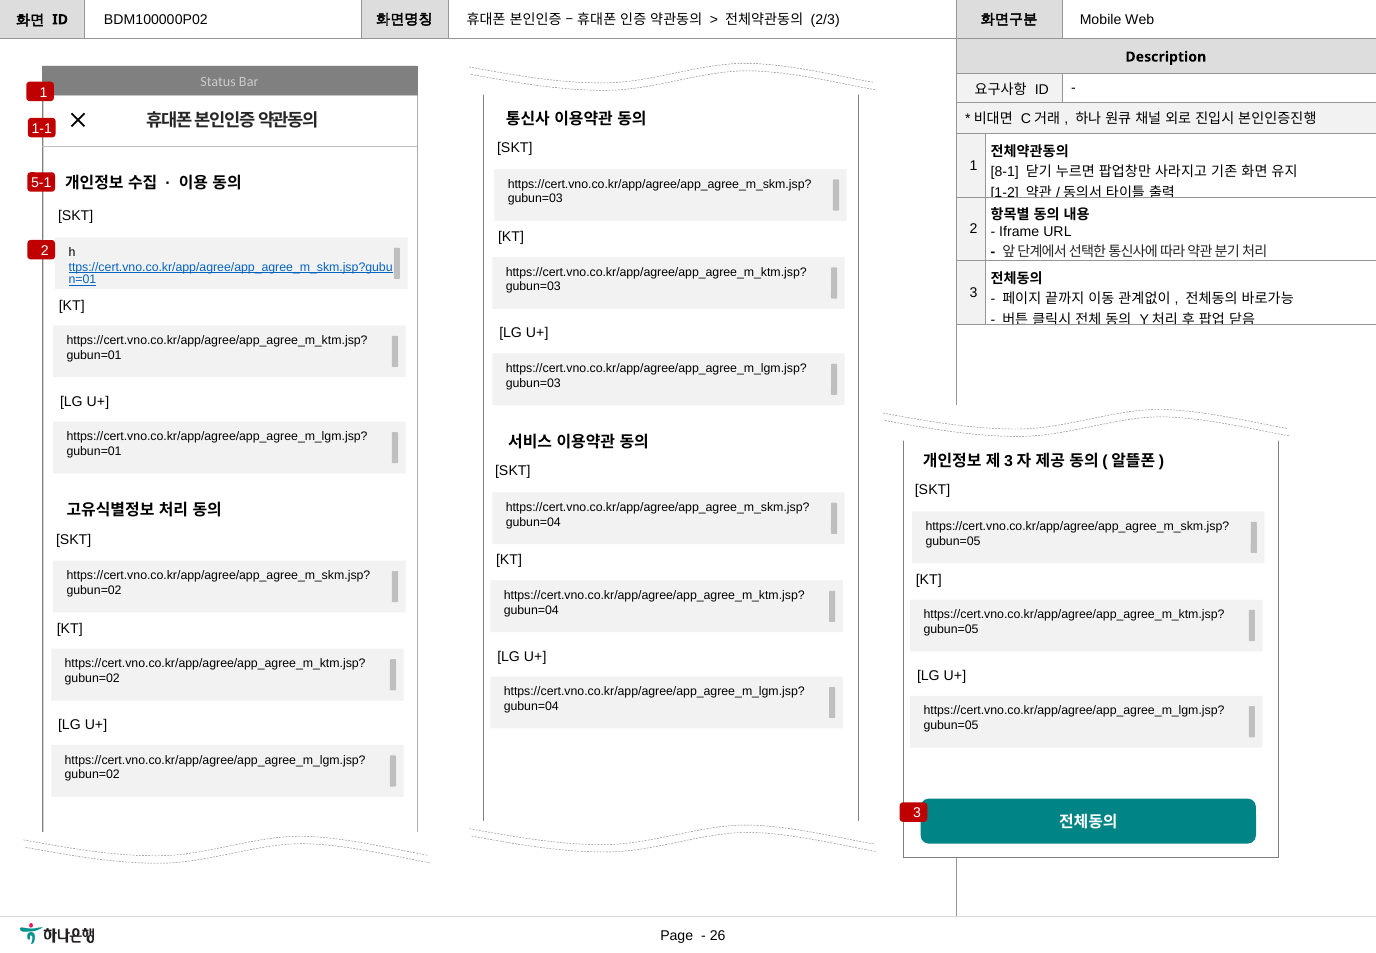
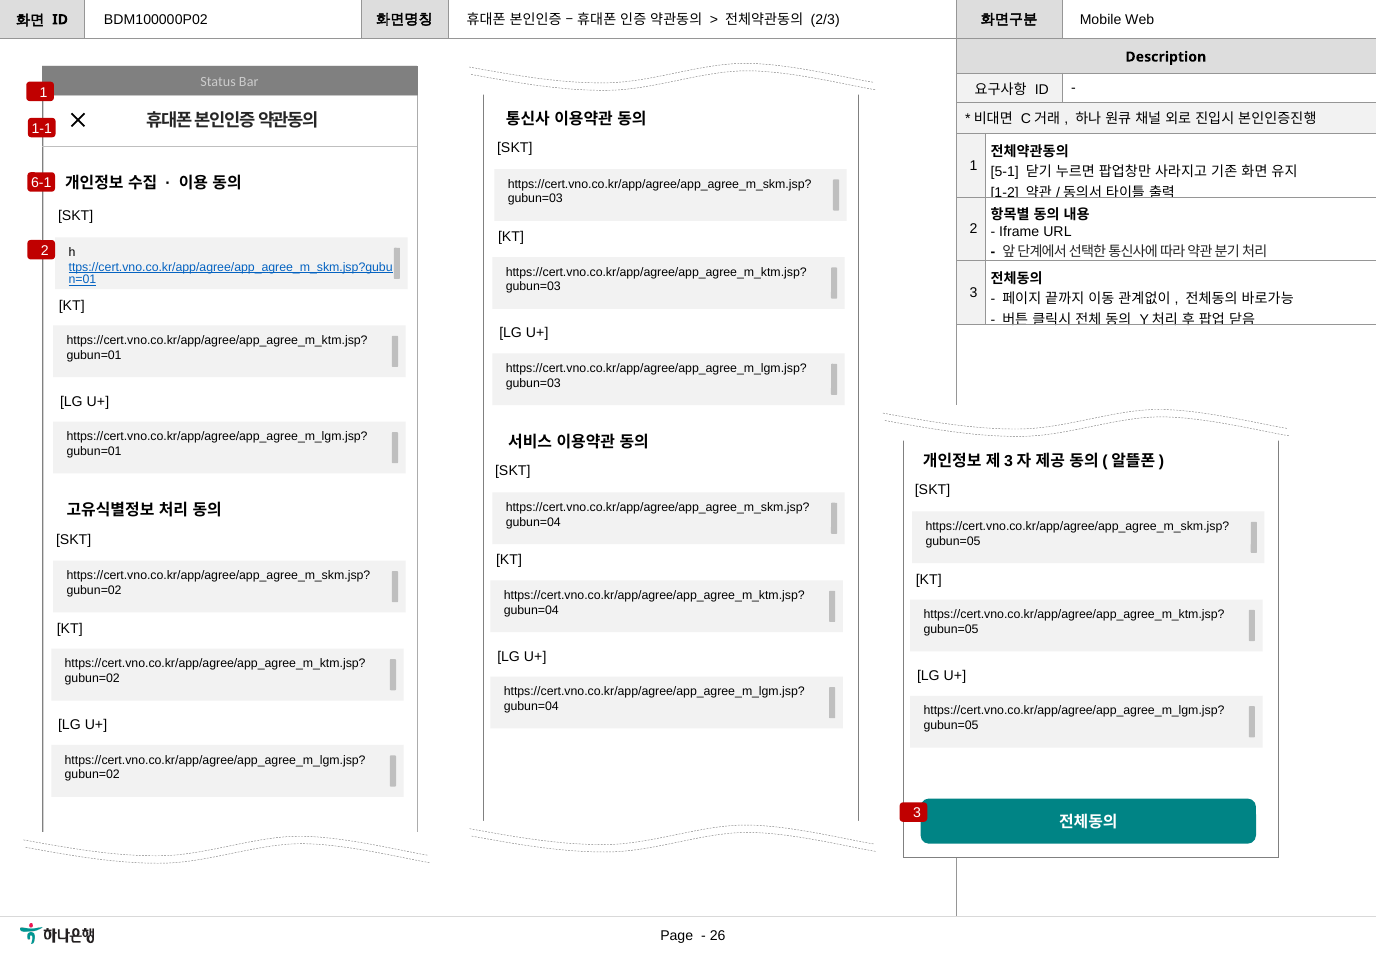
8-1: 8-1 -> 5-1
5-1: 5-1 -> 6-1
